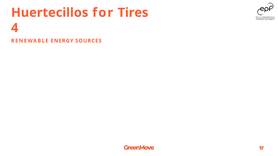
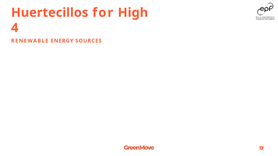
Tires: Tires -> High
